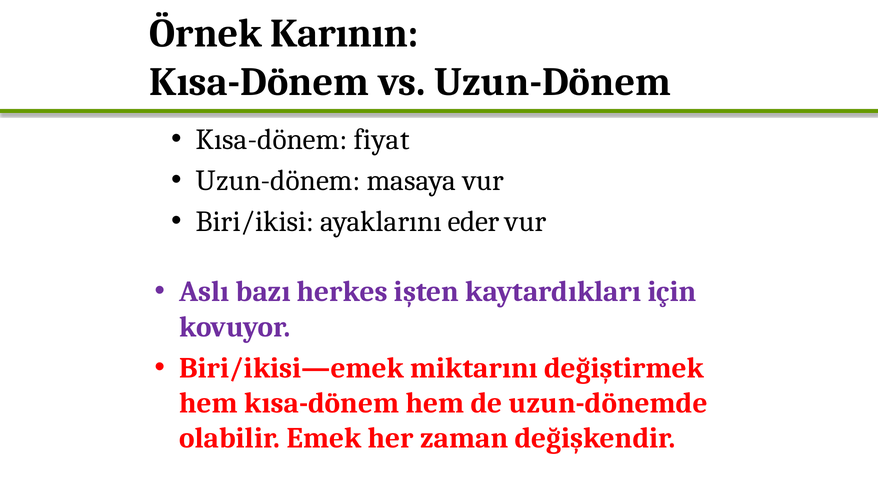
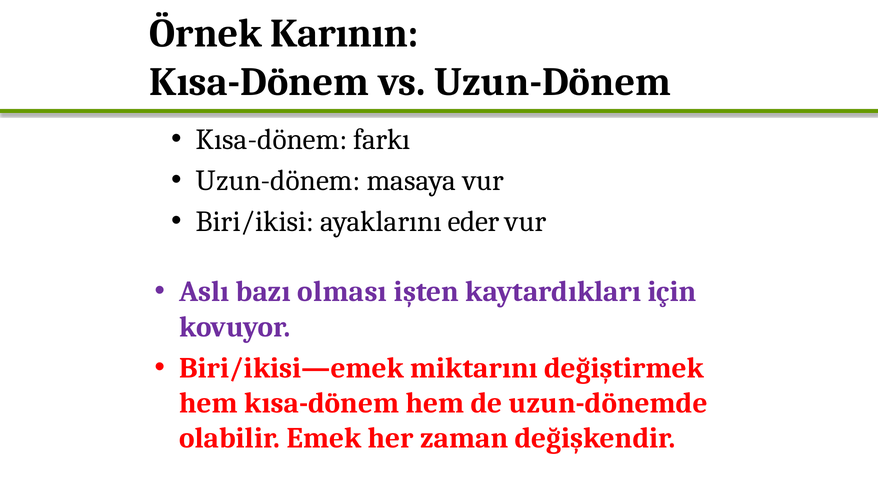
fiyat: fiyat -> farkı
herkes: herkes -> olması
